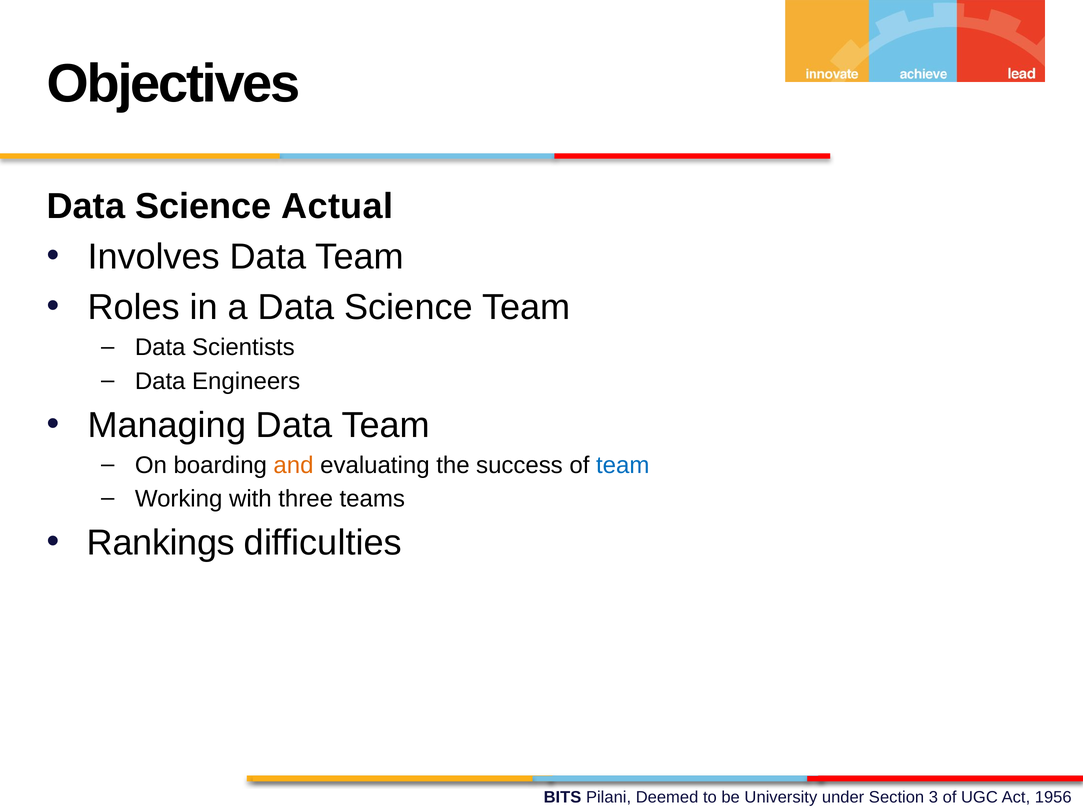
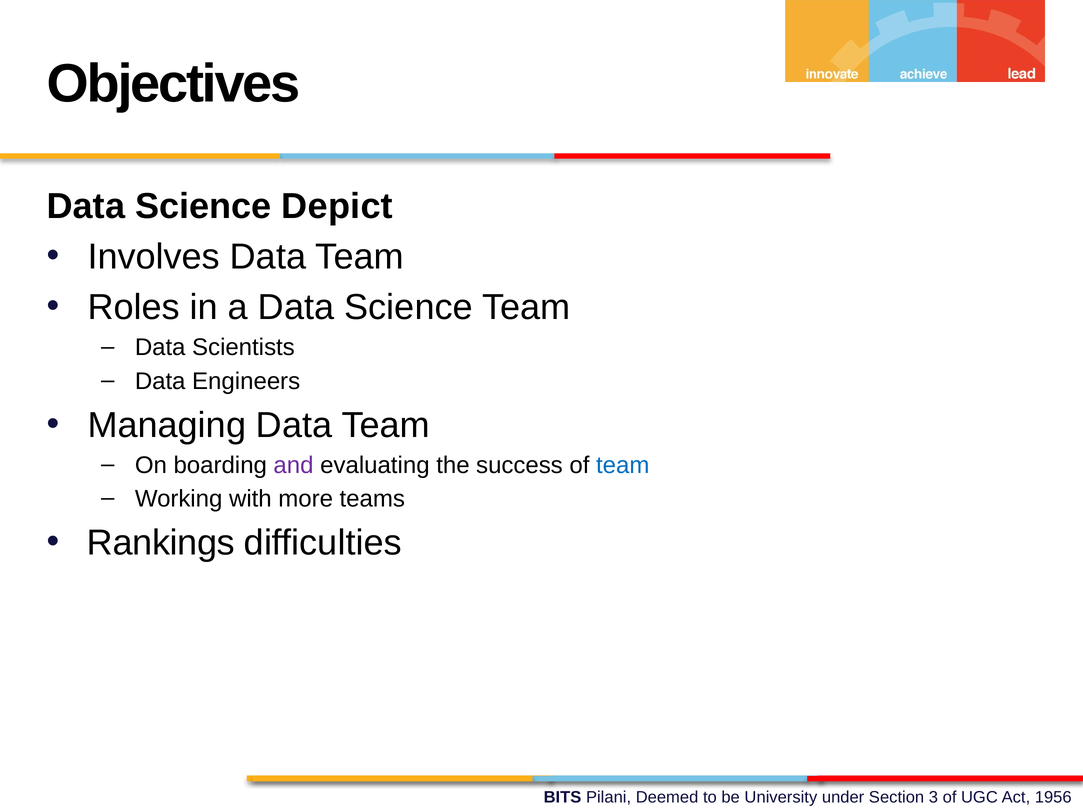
Actual: Actual -> Depict
and colour: orange -> purple
three: three -> more
